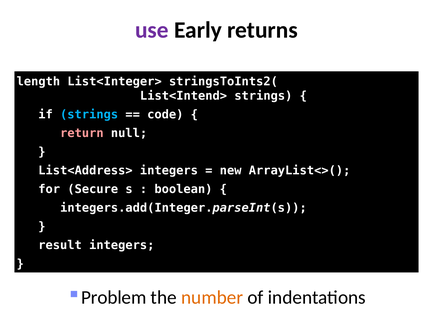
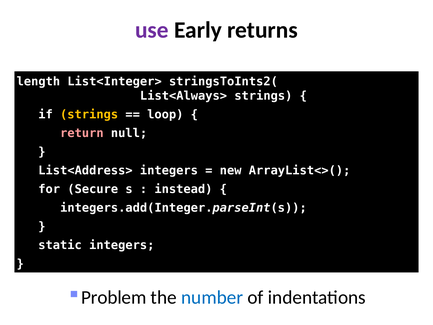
List<Intend>: List<Intend> -> List<Always>
strings at (89, 115) colour: light blue -> yellow
code: code -> loop
boolean: boolean -> instead
result: result -> static
number colour: orange -> blue
